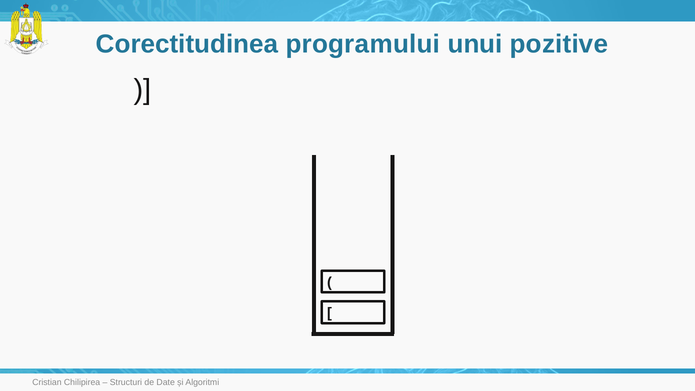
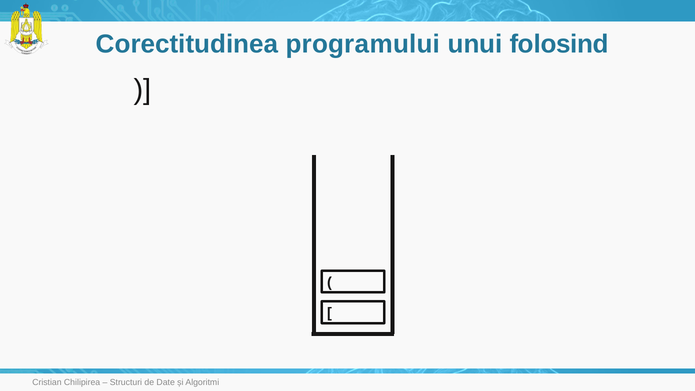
pozitive: pozitive -> folosind
